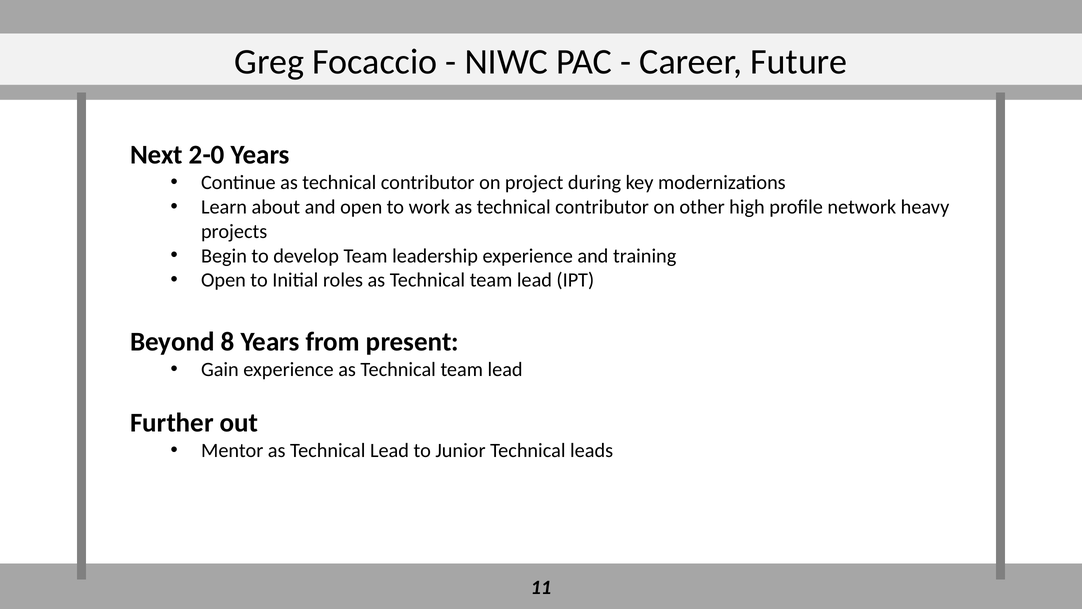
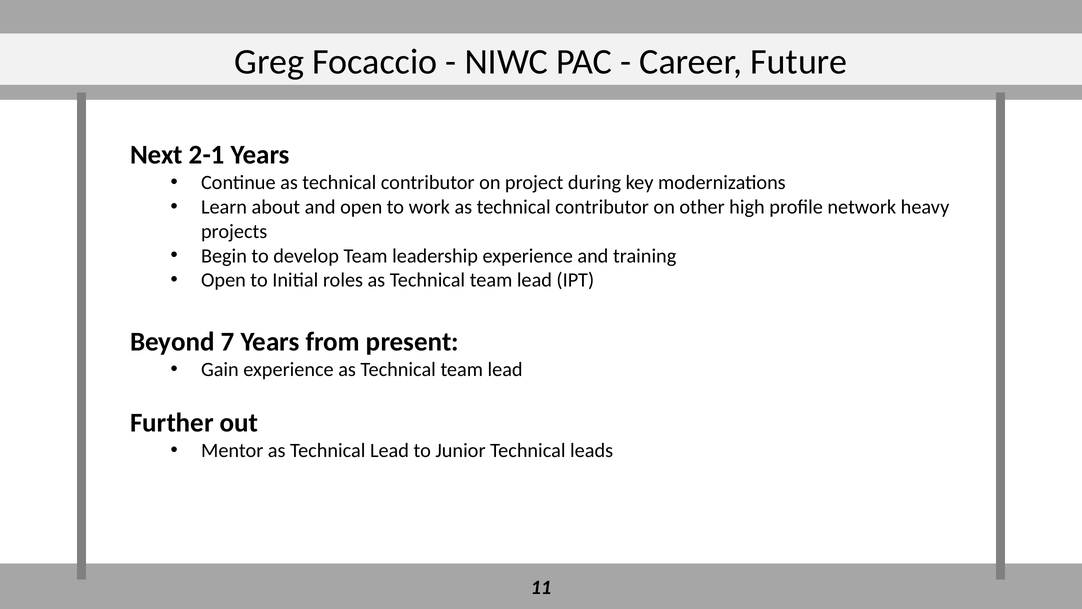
2-0: 2-0 -> 2-1
8: 8 -> 7
